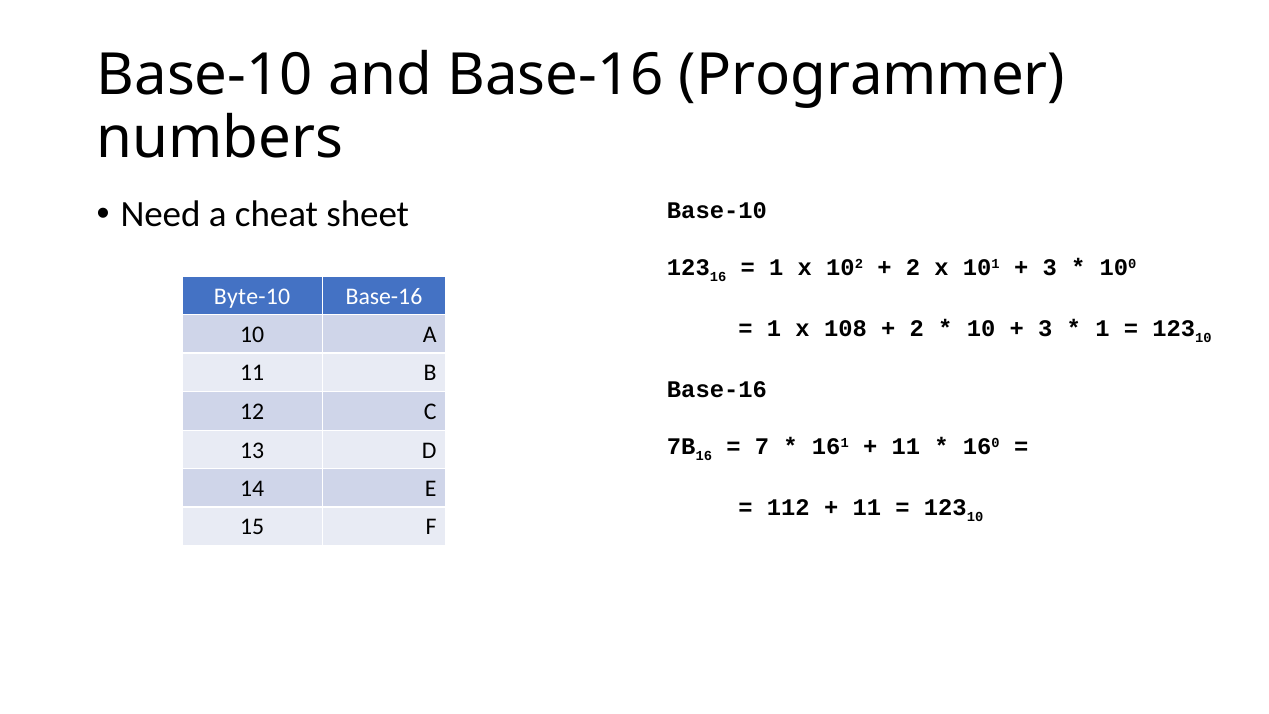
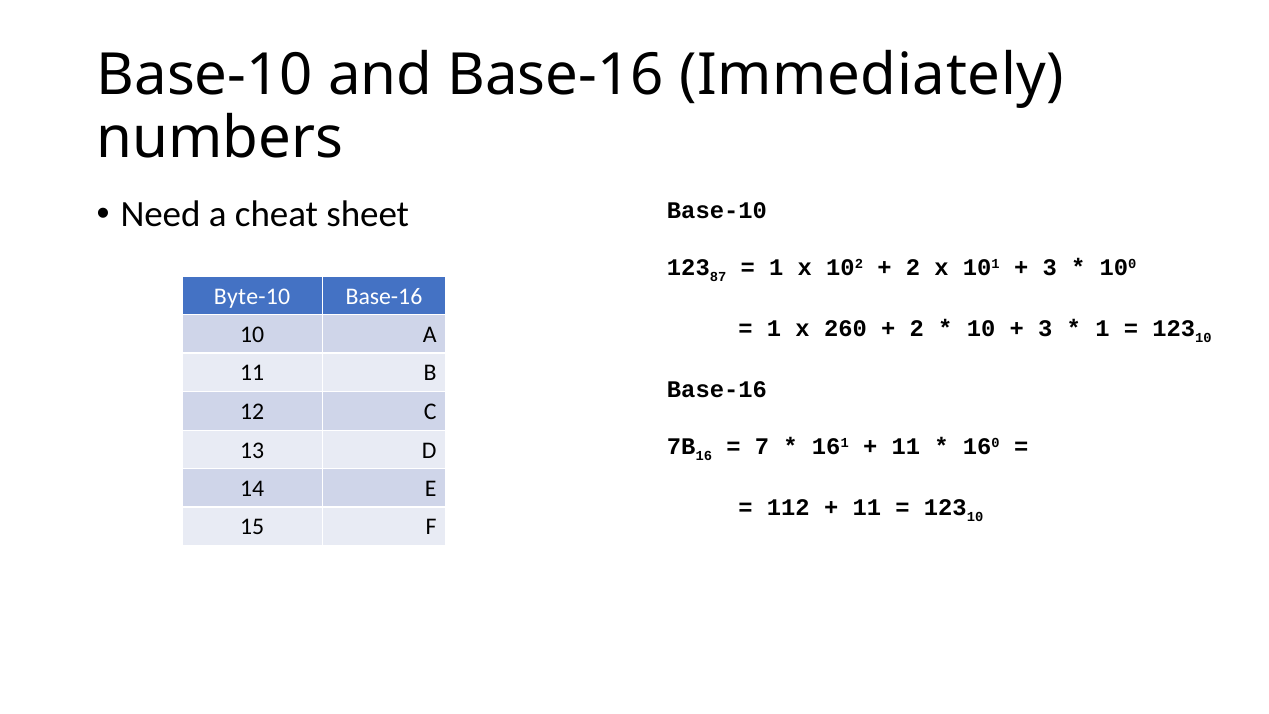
Programmer: Programmer -> Immediately
16 at (718, 277): 16 -> 87
108: 108 -> 260
